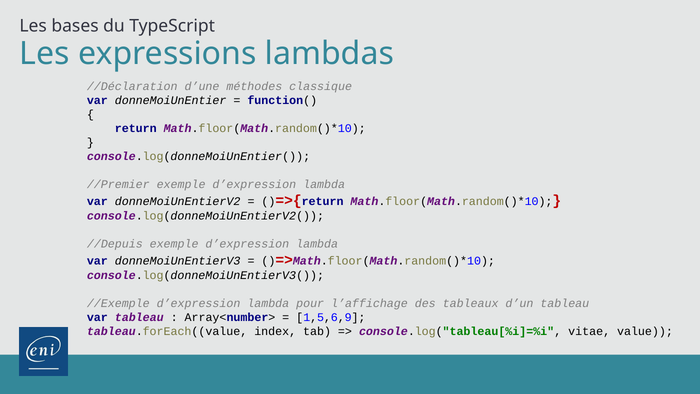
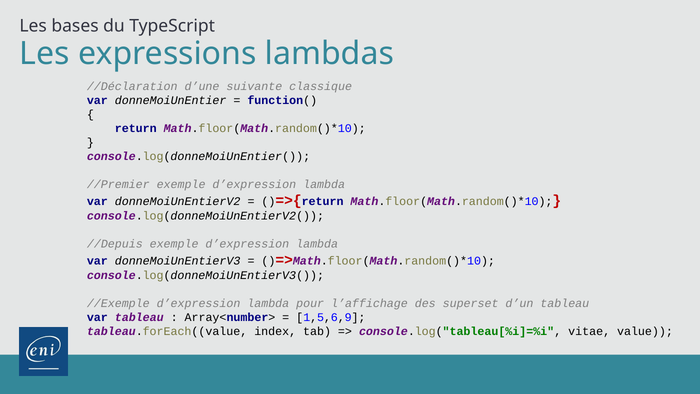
méthodes: méthodes -> suivante
tableaux: tableaux -> superset
